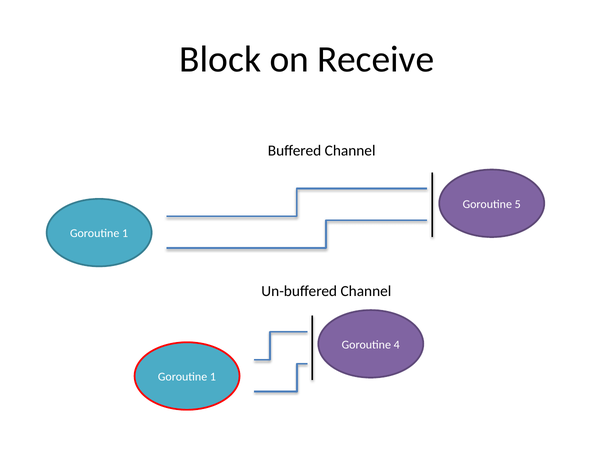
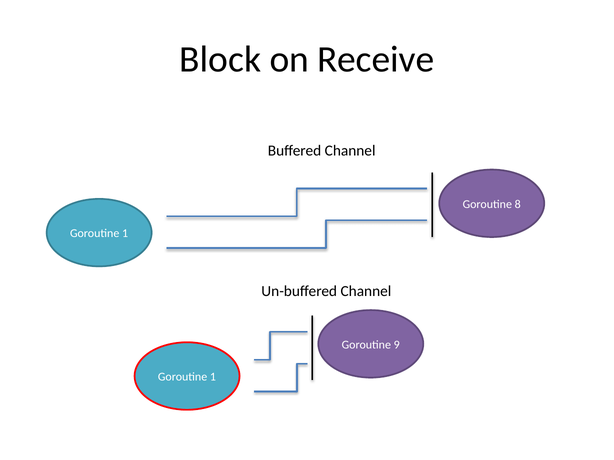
5: 5 -> 8
4: 4 -> 9
